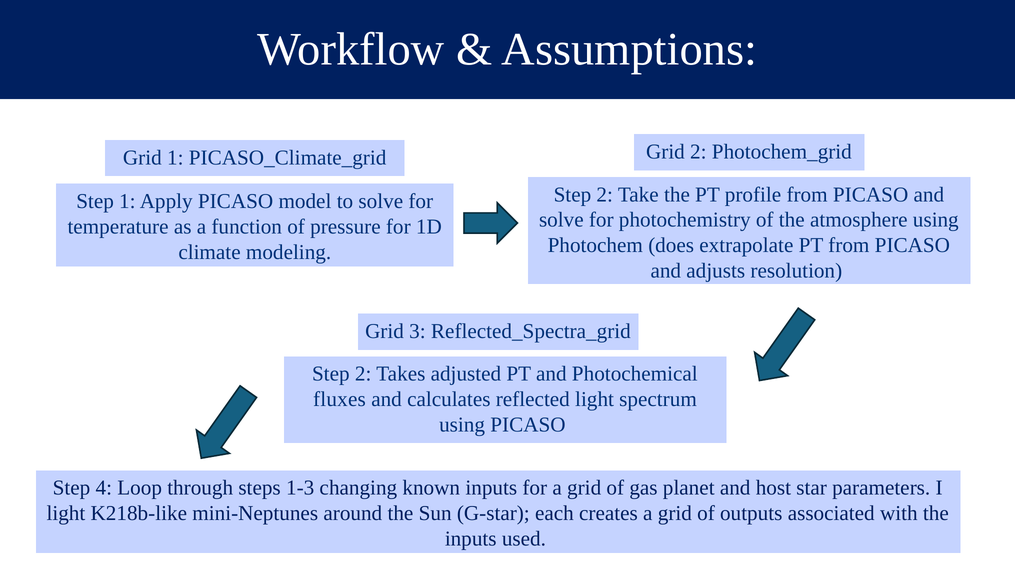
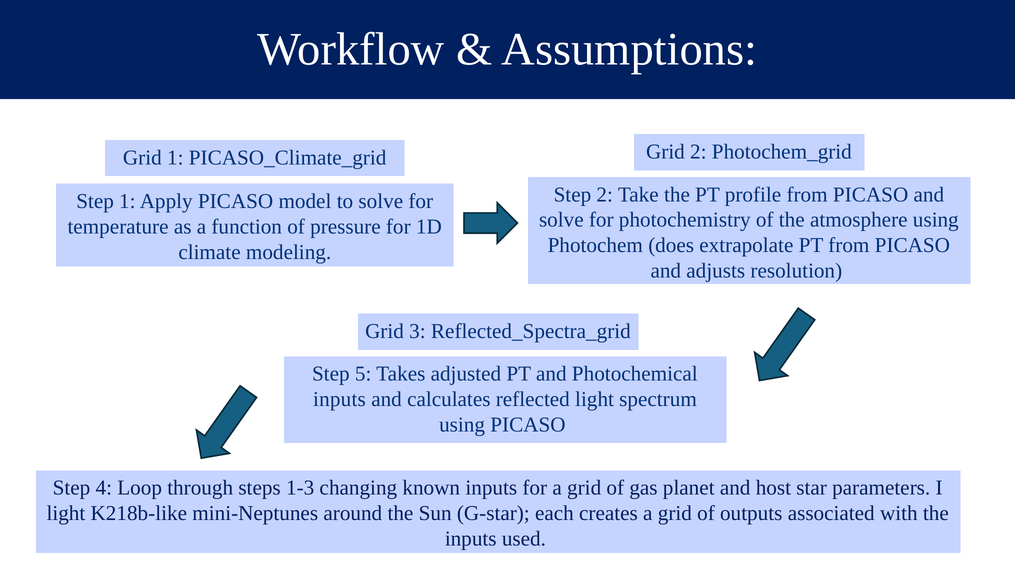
2 at (363, 374): 2 -> 5
fluxes at (339, 399): fluxes -> inputs
